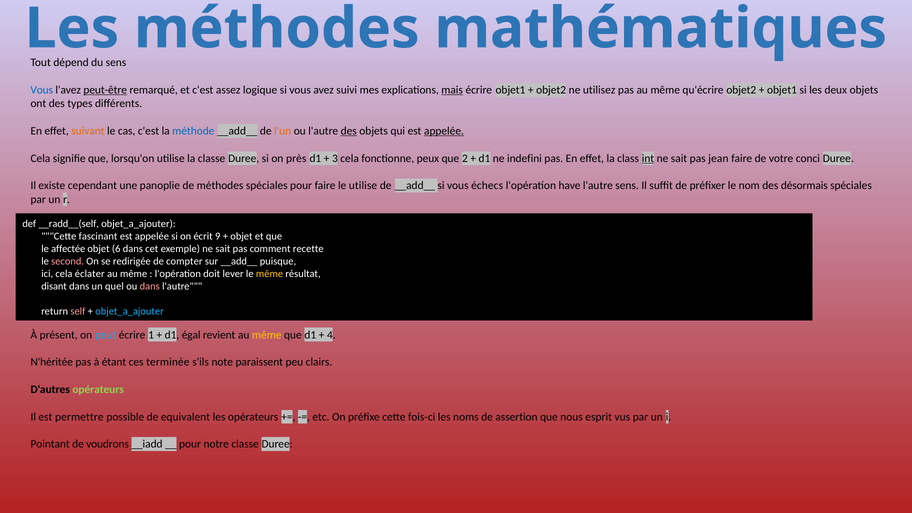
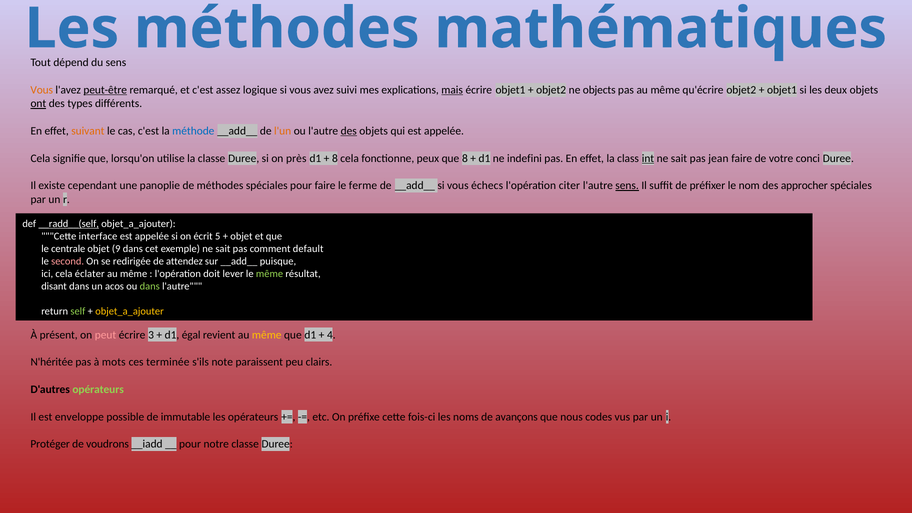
Vous at (42, 90) colour: blue -> orange
utilisez: utilisez -> objects
ont underline: none -> present
appelée at (444, 131) underline: present -> none
3 at (335, 158): 3 -> 8
que 2: 2 -> 8
le utilise: utilise -> ferme
have: have -> citer
sens at (627, 186) underline: none -> present
désormais: désormais -> approcher
__radd__(self underline: none -> present
fascinant: fascinant -> interface
9: 9 -> 5
affectée: affectée -> centrale
6: 6 -> 9
recette: recette -> default
compter: compter -> attendez
même at (270, 274) colour: yellow -> light green
quel: quel -> acos
dans at (150, 286) colour: pink -> light green
self colour: pink -> light green
objet_a_ajouter at (130, 312) colour: light blue -> yellow
peut colour: light blue -> pink
1: 1 -> 3
étant: étant -> mots
permettre: permettre -> enveloppe
equivalent: equivalent -> immutable
assertion: assertion -> avançons
esprit: esprit -> codes
Pointant: Pointant -> Protéger
